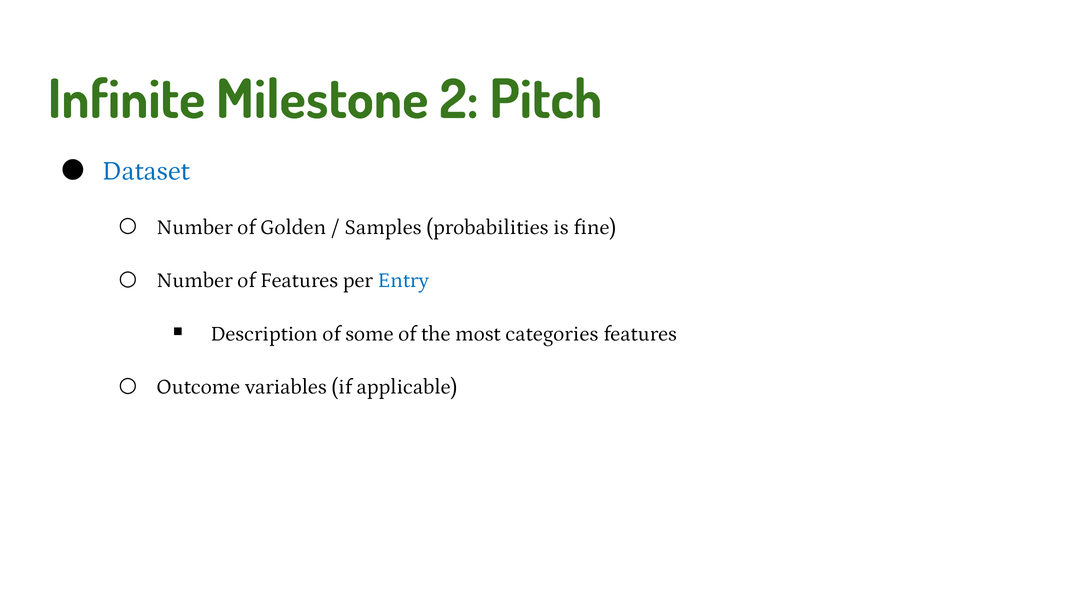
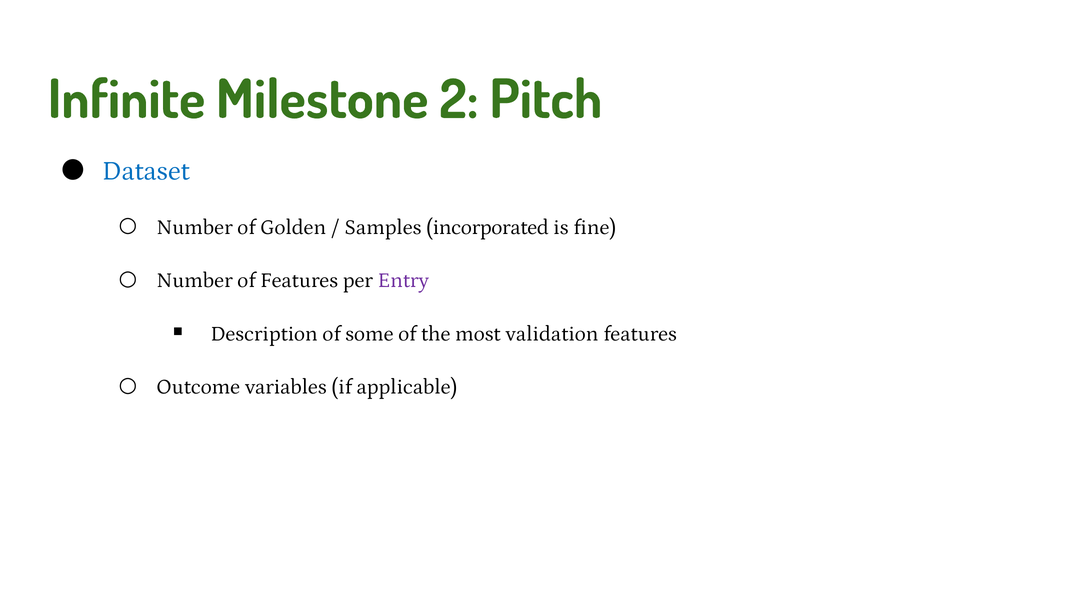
probabilities: probabilities -> incorporated
Entry colour: blue -> purple
categories: categories -> validation
